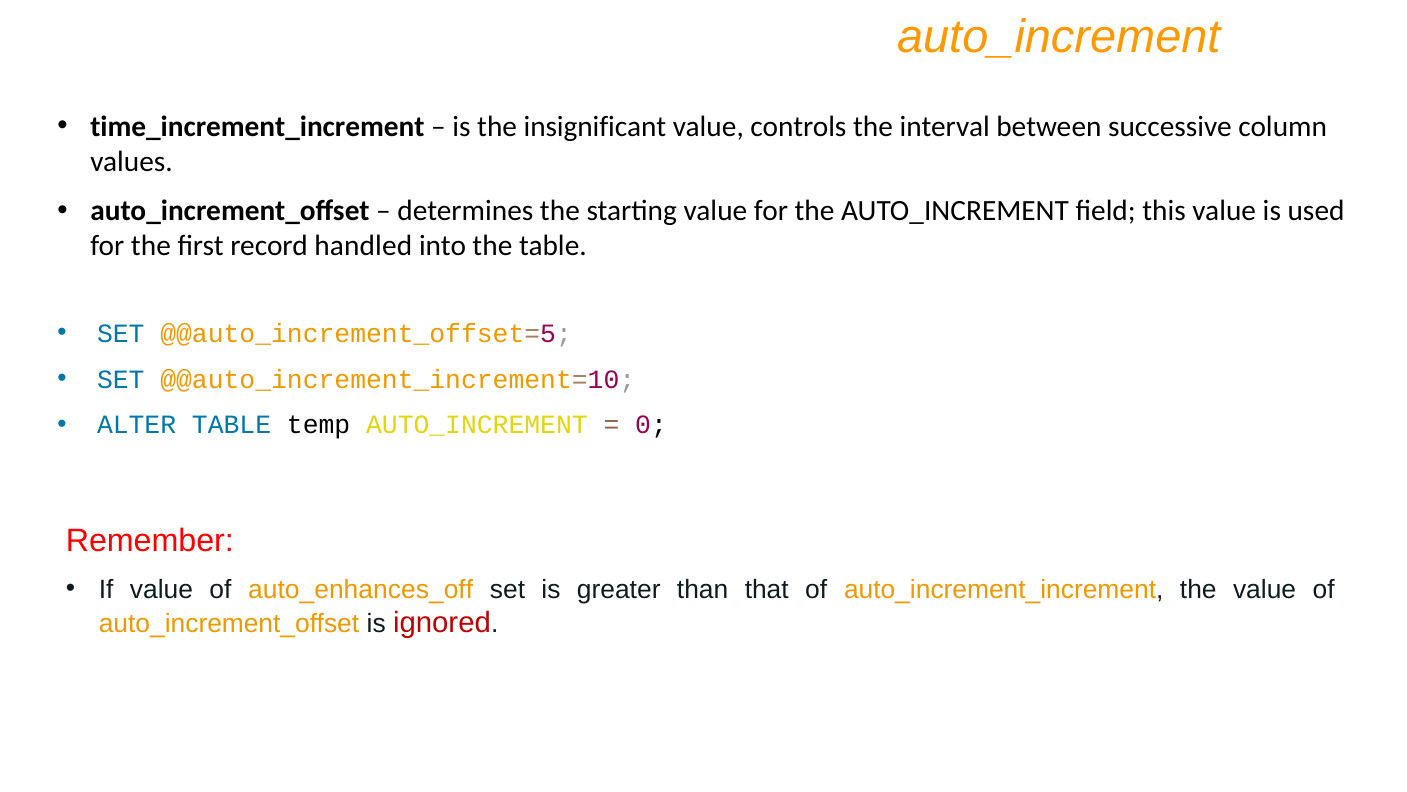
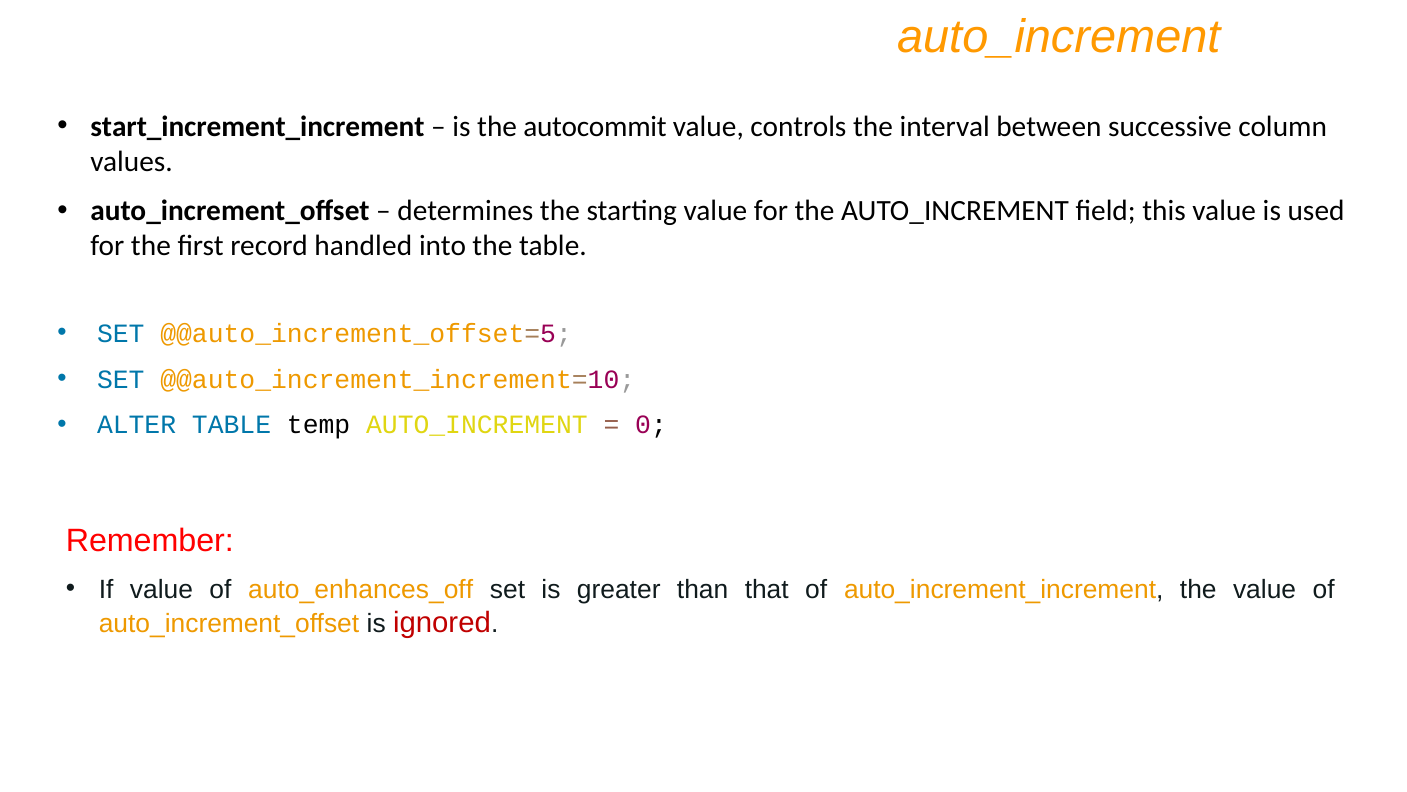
time_increment_increment: time_increment_increment -> start_increment_increment
insignificant: insignificant -> autocommit
